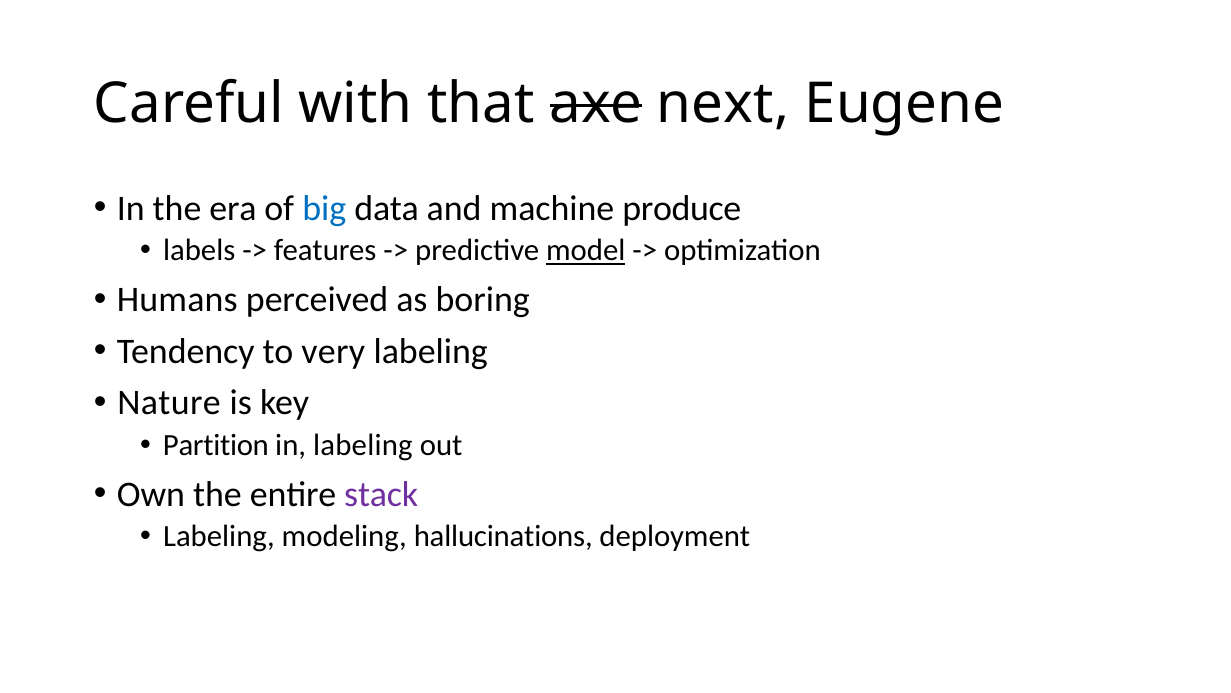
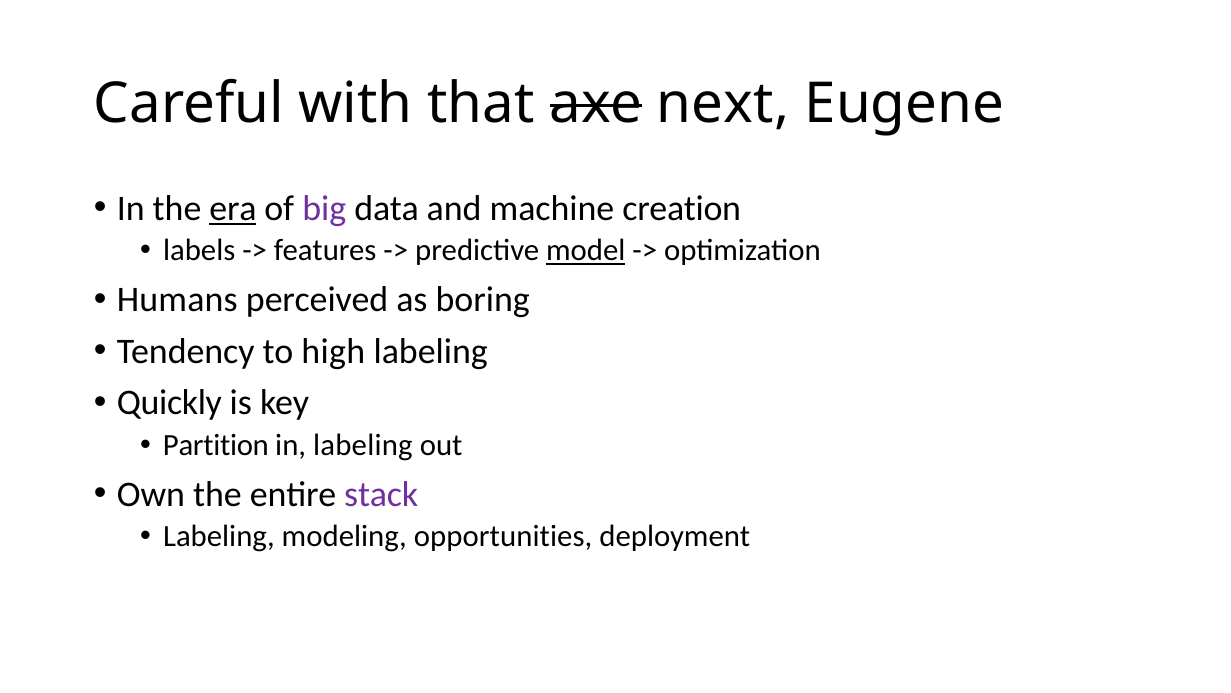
era underline: none -> present
big colour: blue -> purple
produce: produce -> creation
very: very -> high
Nature: Nature -> Quickly
hallucinations: hallucinations -> opportunities
